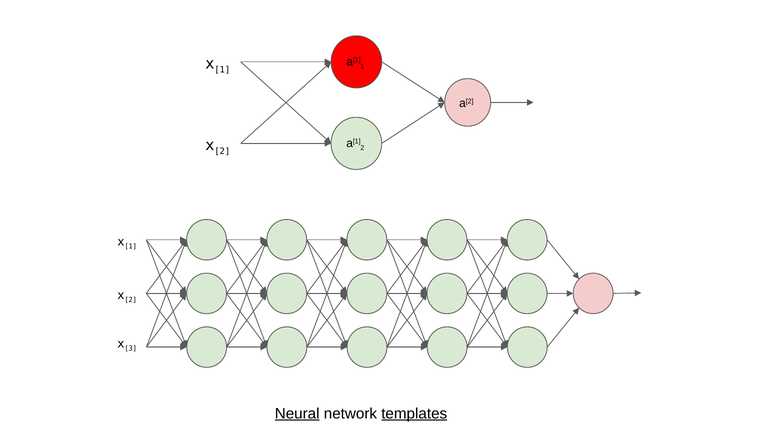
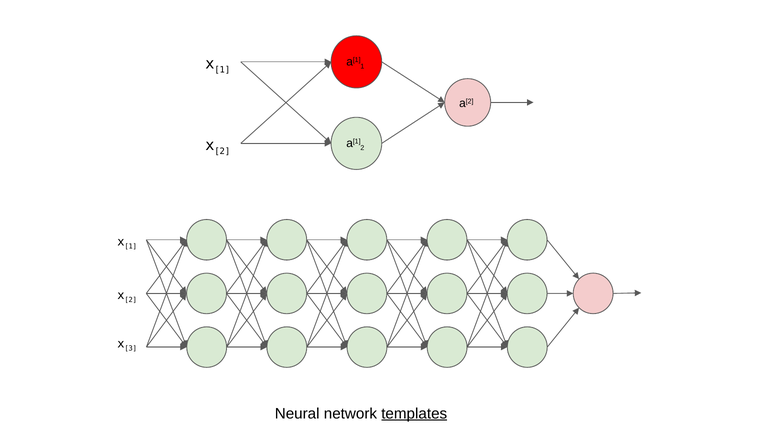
Neural underline: present -> none
